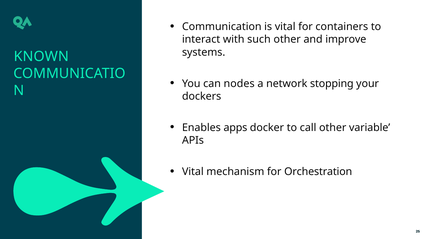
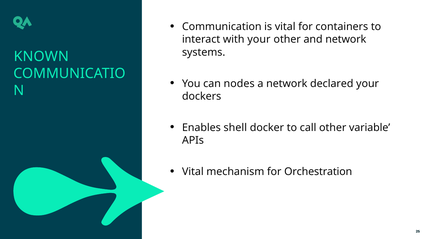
with such: such -> your
and improve: improve -> network
stopping: stopping -> declared
apps: apps -> shell
